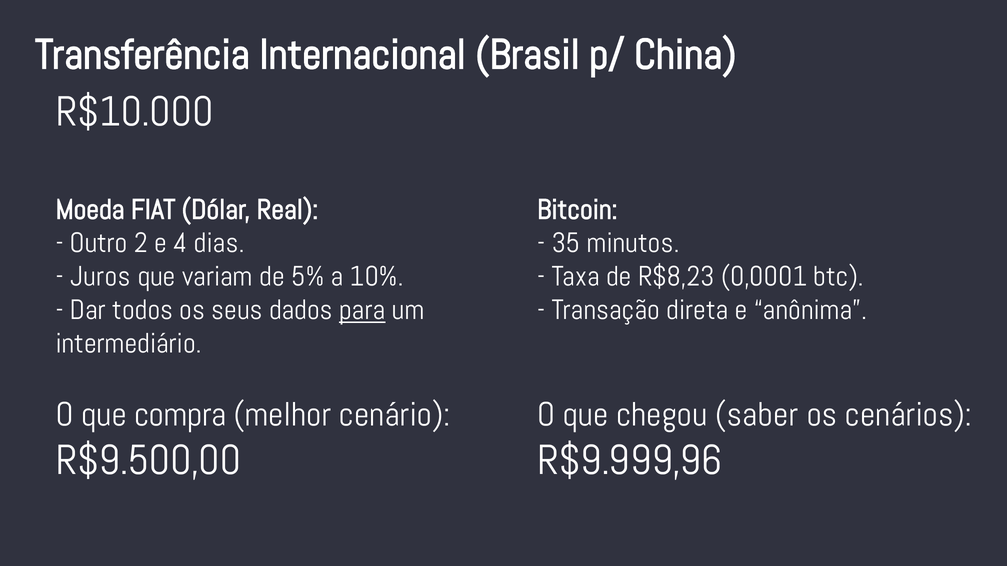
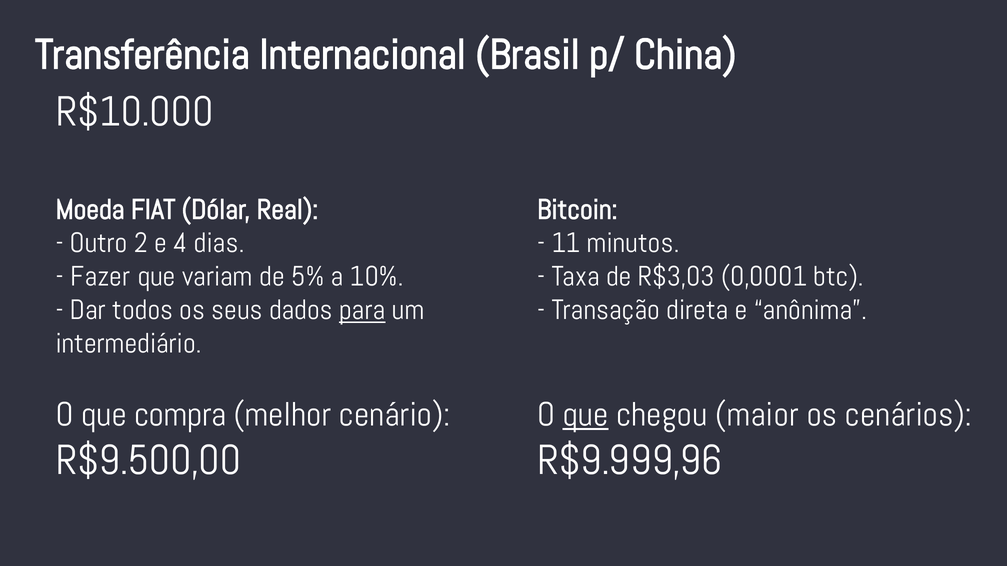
35: 35 -> 11
Juros: Juros -> Fazer
R$8,23: R$8,23 -> R$3,03
que at (585, 415) underline: none -> present
saber: saber -> maior
